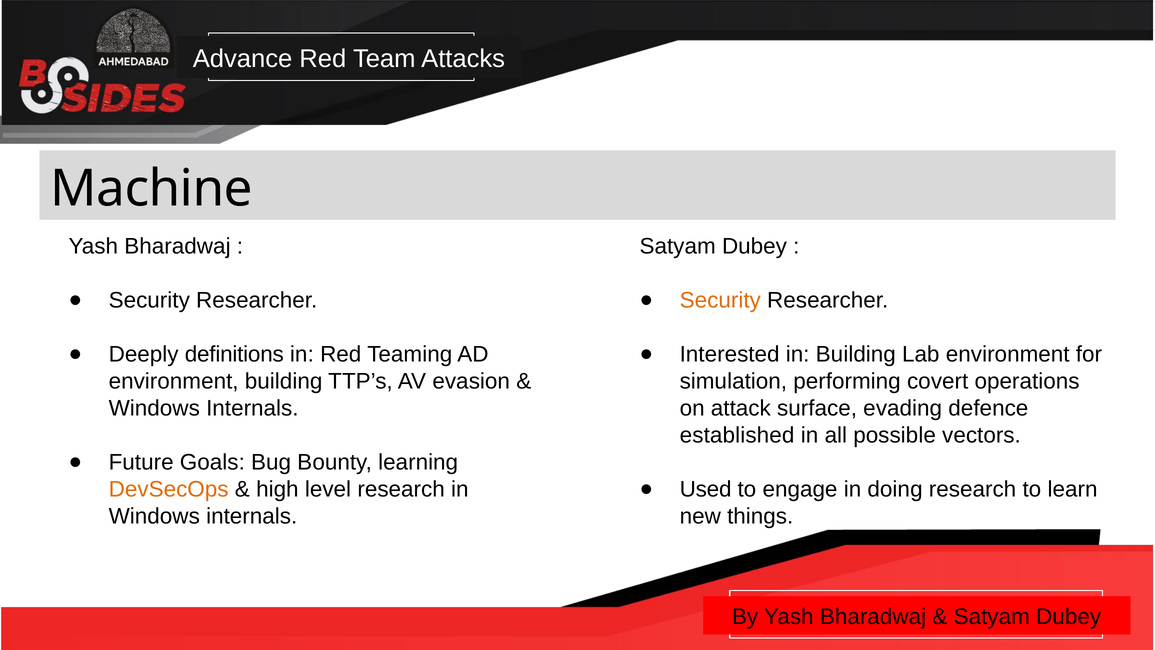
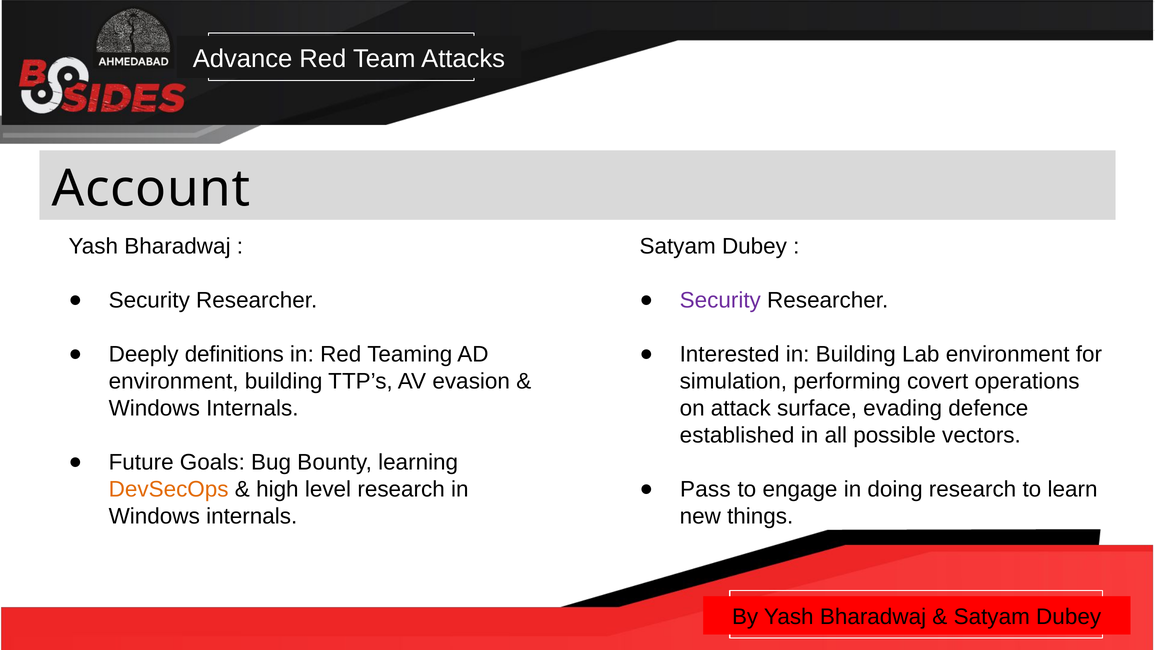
Machine: Machine -> Account
Security at (720, 300) colour: orange -> purple
Used: Used -> Pass
